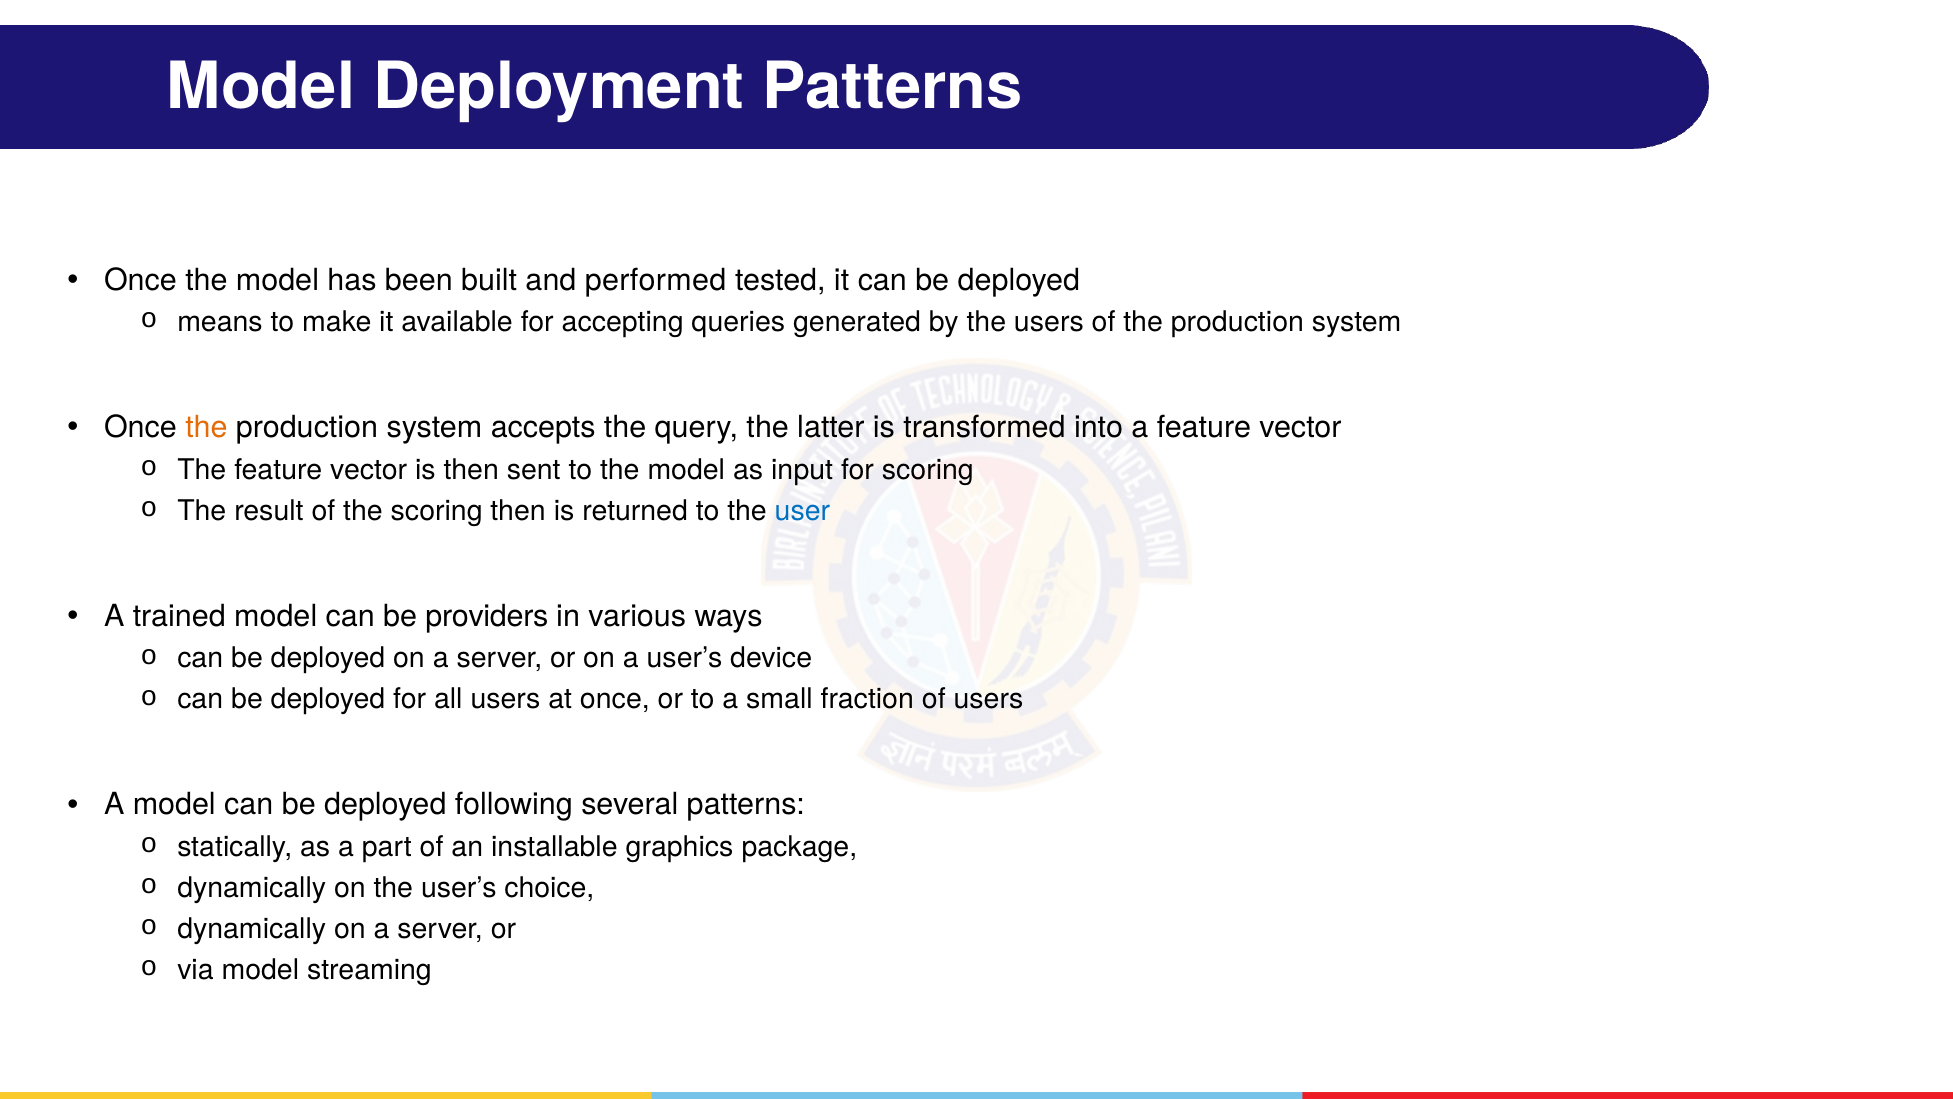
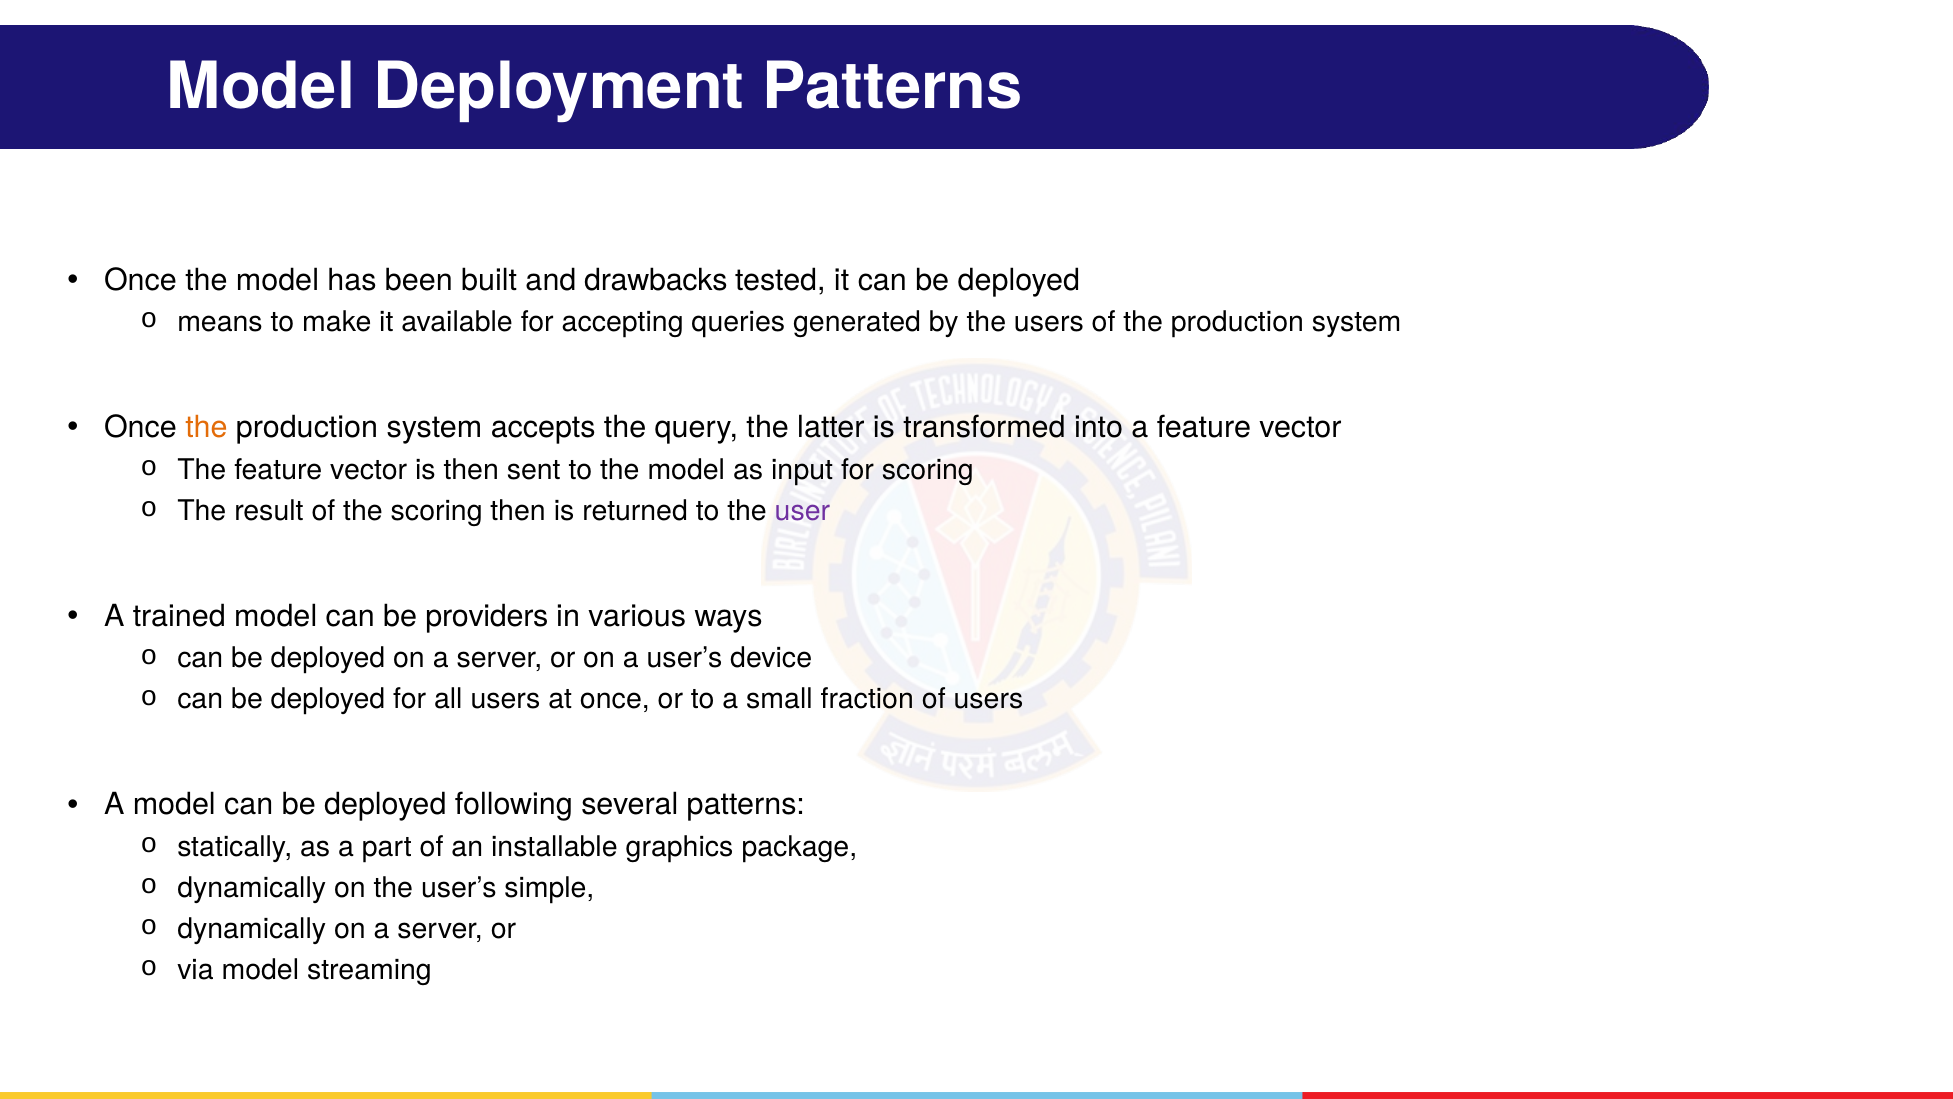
performed: performed -> drawbacks
user colour: blue -> purple
choice: choice -> simple
